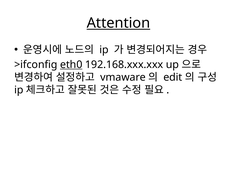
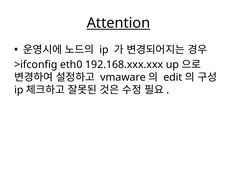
eth0 underline: present -> none
